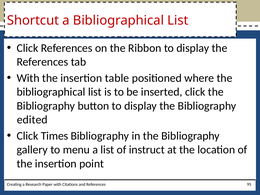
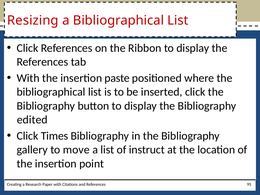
Shortcut: Shortcut -> Resizing
table: table -> paste
menu: menu -> move
